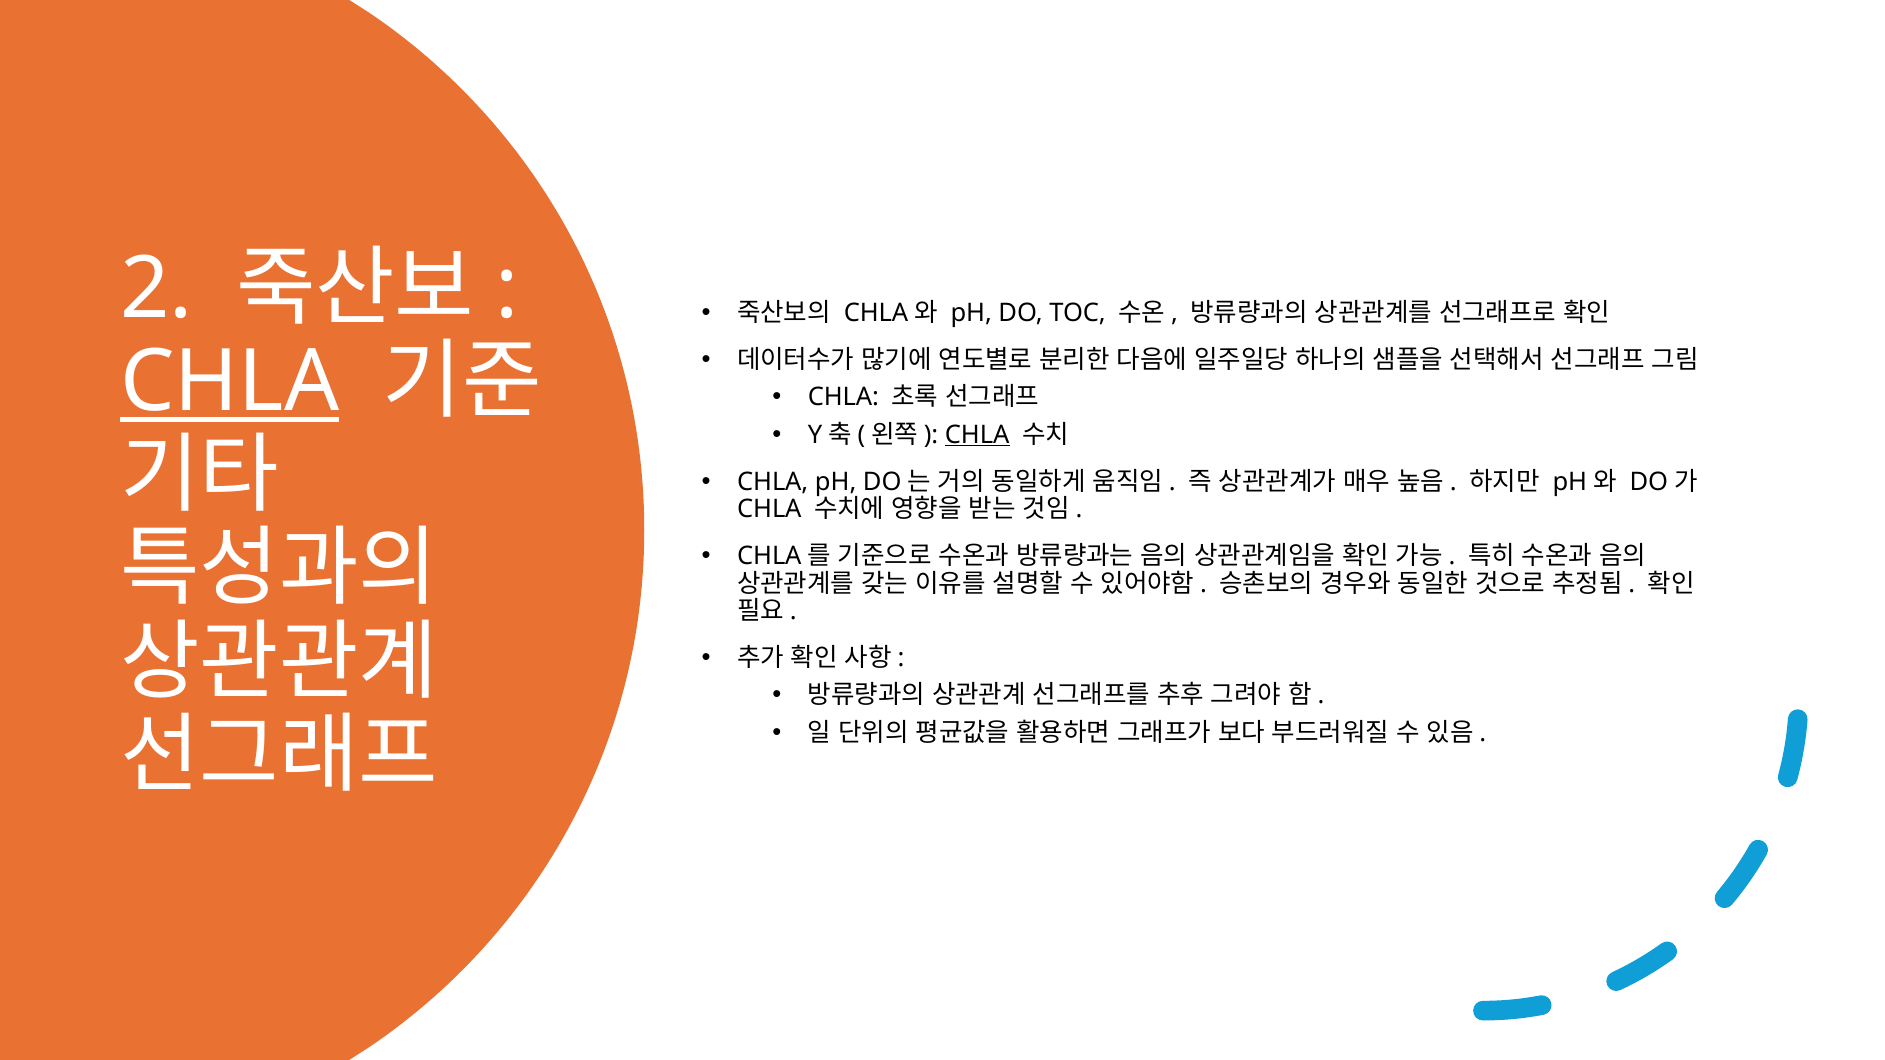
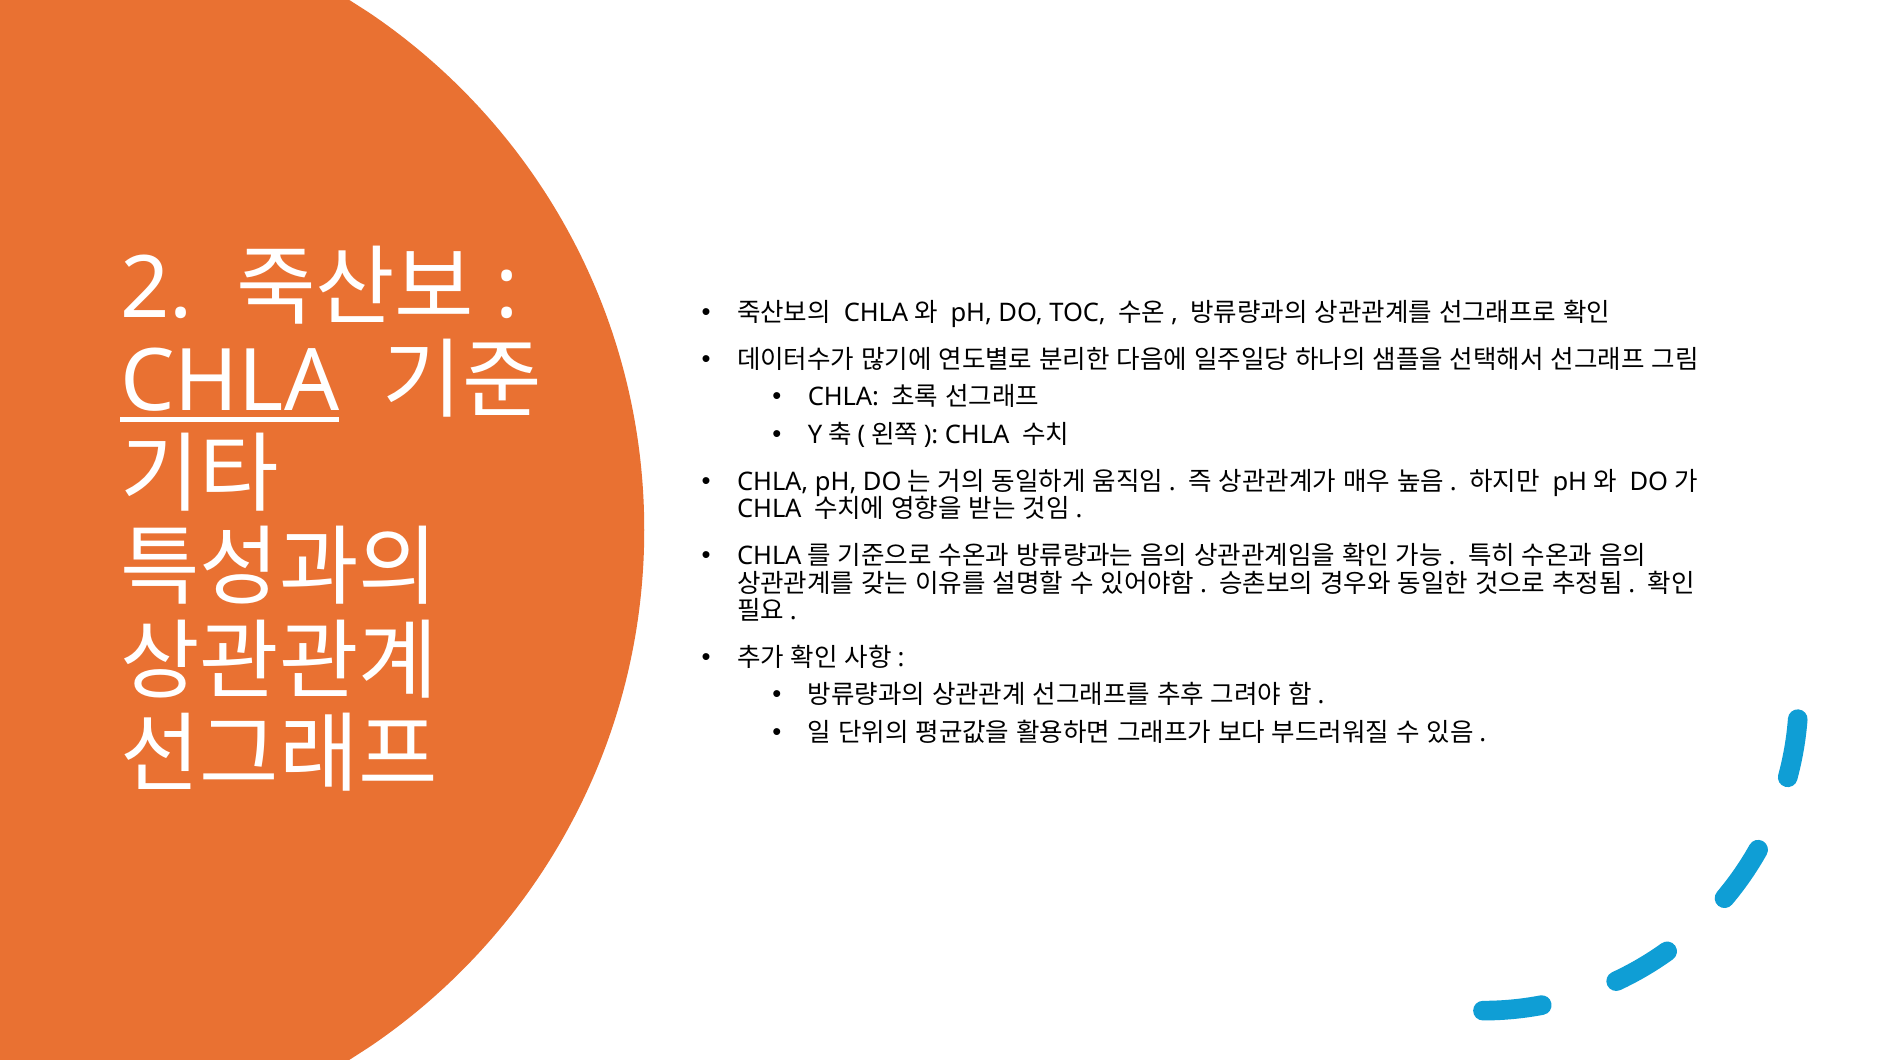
CHLA at (977, 435) underline: present -> none
